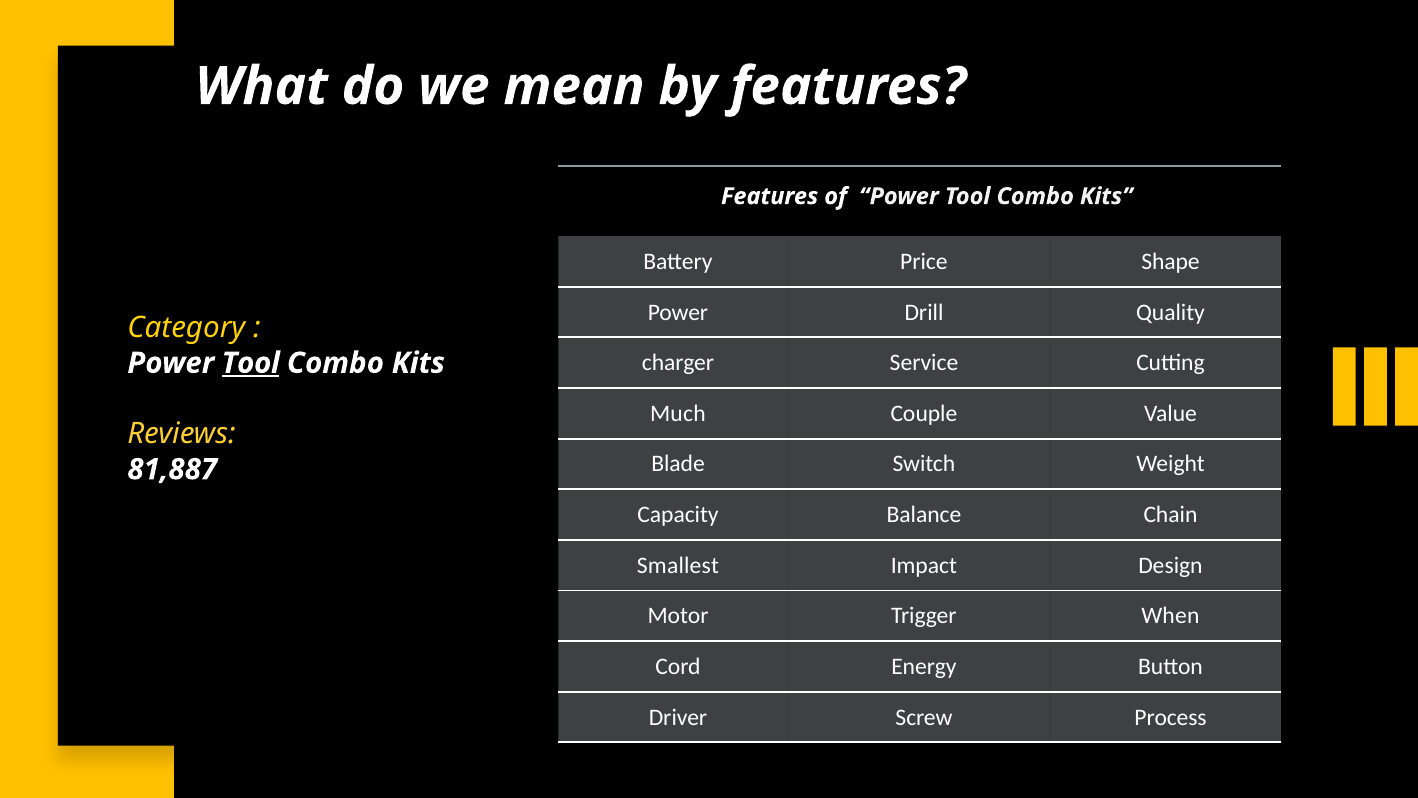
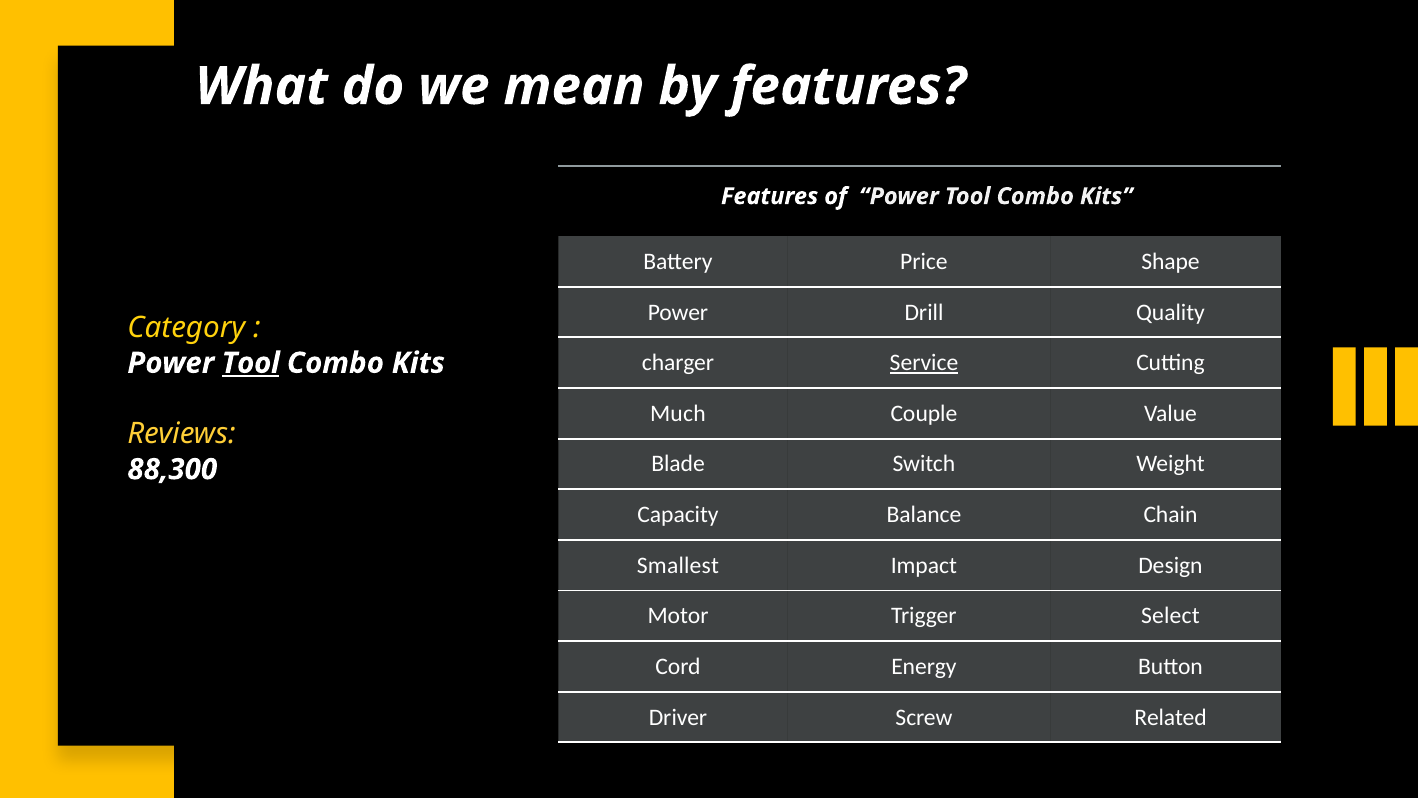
Service underline: none -> present
81,887: 81,887 -> 88,300
When: When -> Select
Screw Process: Process -> Related
